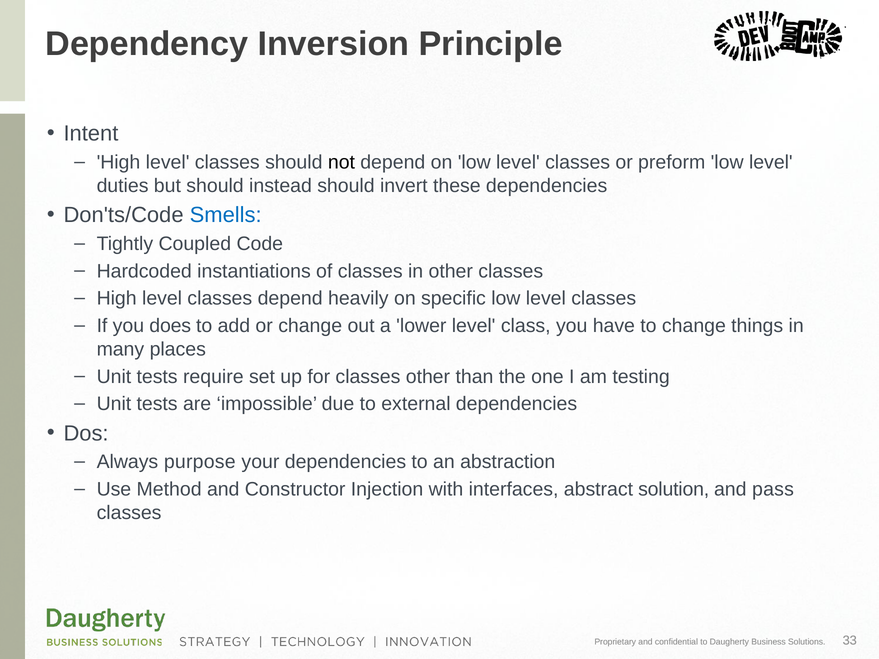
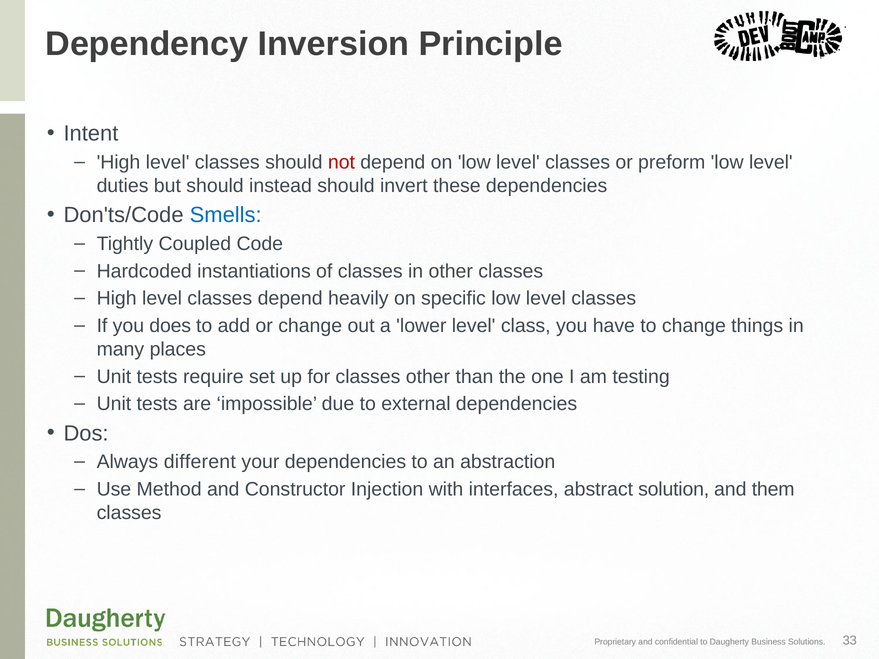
not colour: black -> red
purpose: purpose -> different
pass: pass -> them
